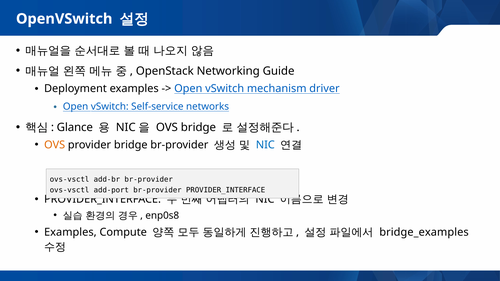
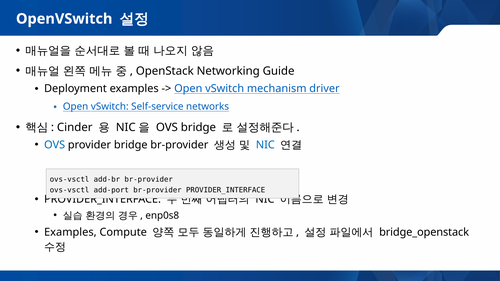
Glance: Glance -> Cinder
OVS at (55, 145) colour: orange -> blue
bridge_examples: bridge_examples -> bridge_openstack
